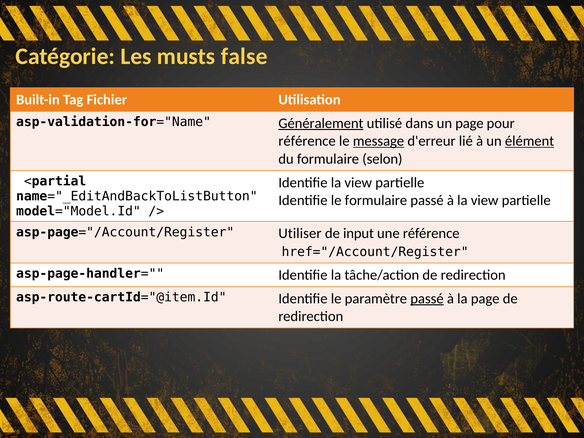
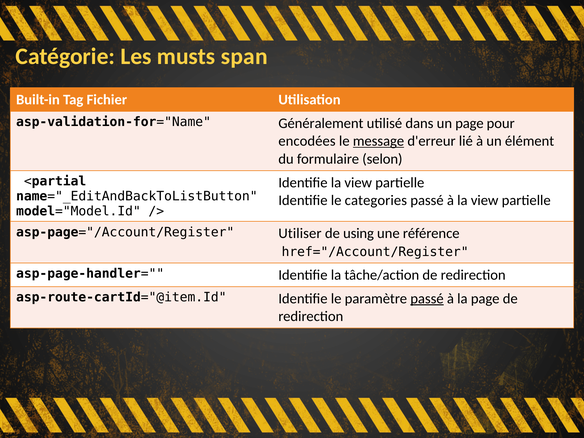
false: false -> span
Généralement underline: present -> none
référence at (307, 141): référence -> encodées
élément underline: present -> none
le formulaire: formulaire -> categories
input: input -> using
